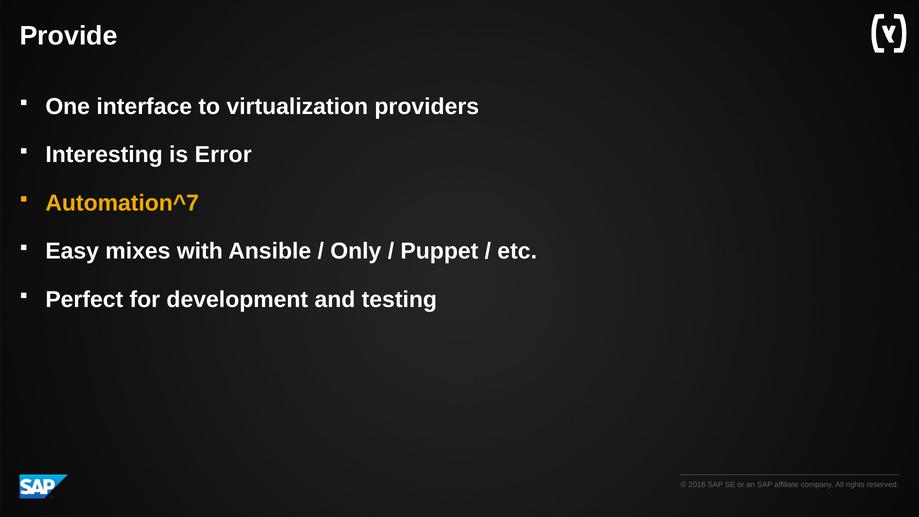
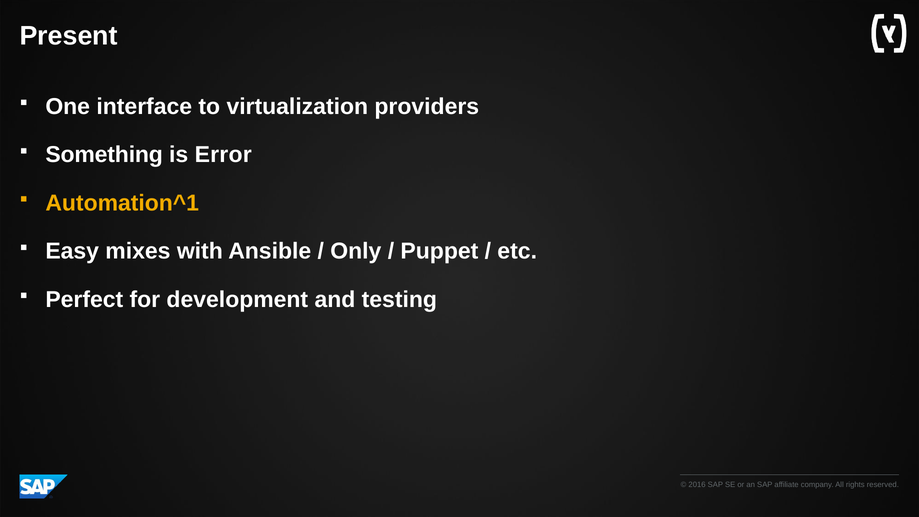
Provide: Provide -> Present
Interesting: Interesting -> Something
Automation^7: Automation^7 -> Automation^1
